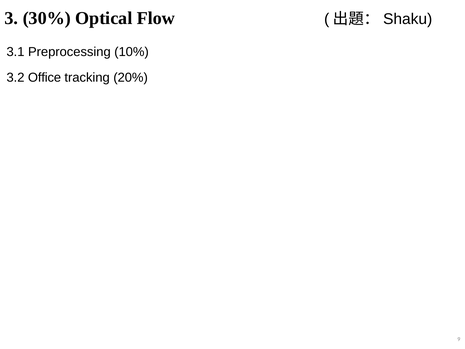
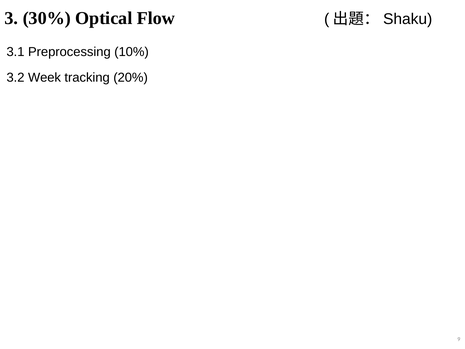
Office: Office -> Week
